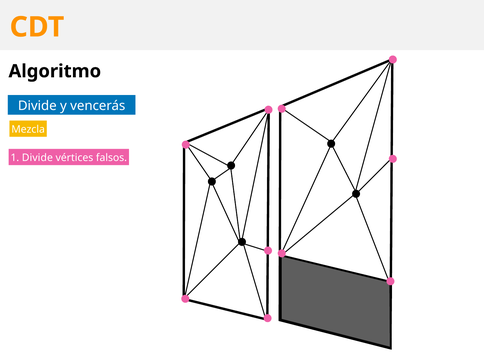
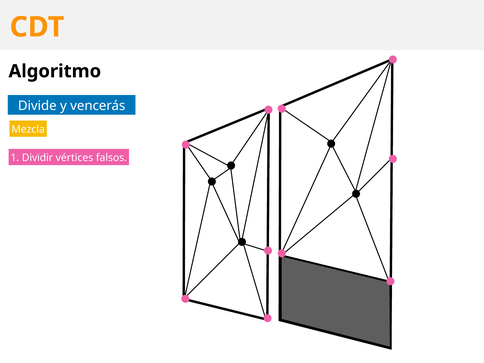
1 Divide: Divide -> Dividir
